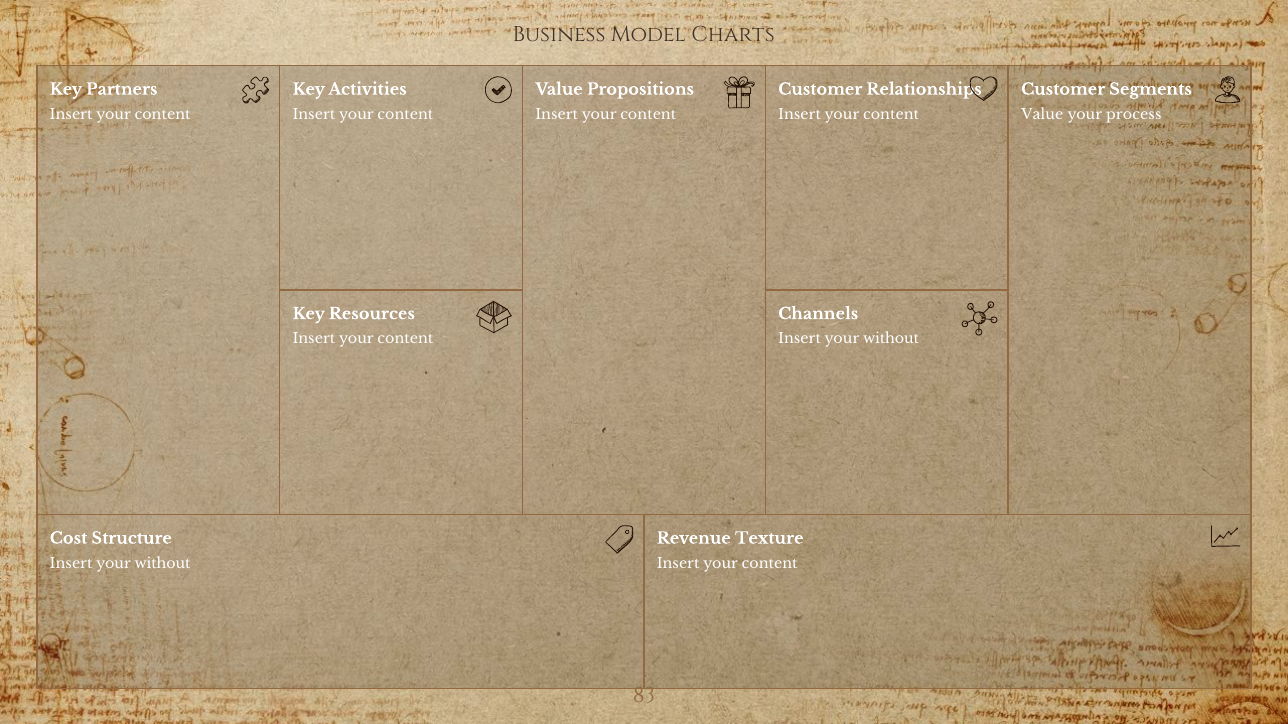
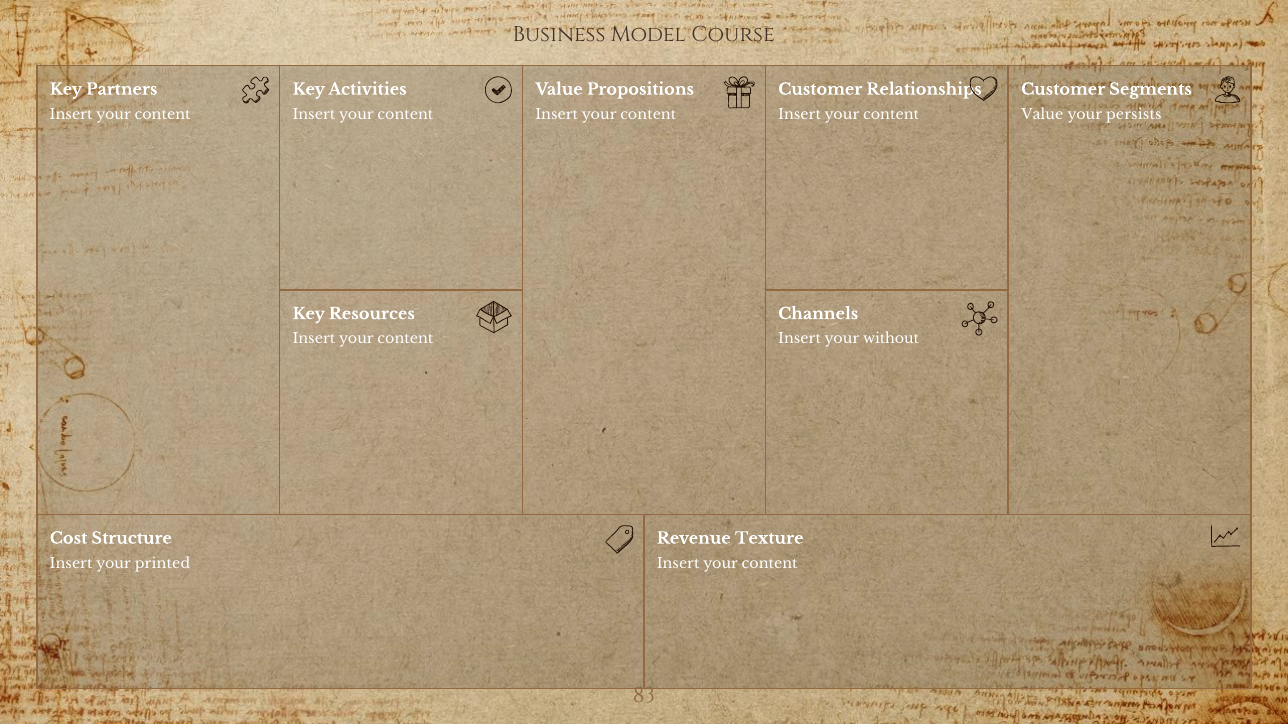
Charts: Charts -> Course
process: process -> persists
without at (163, 564): without -> printed
